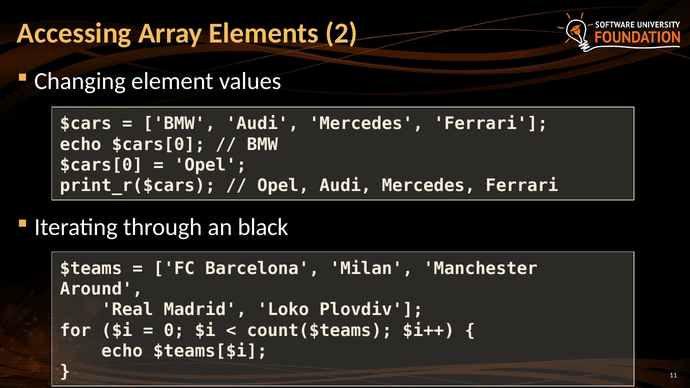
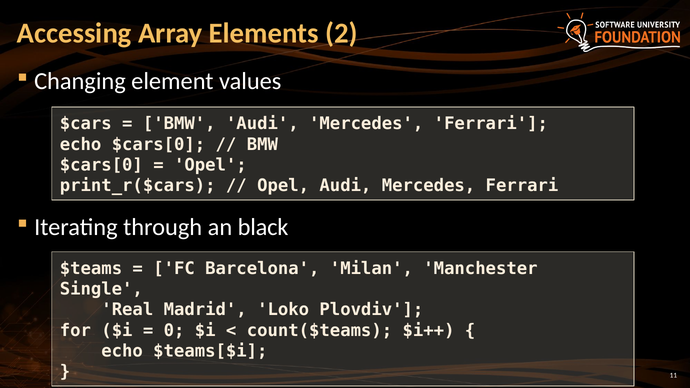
Around: Around -> Single
